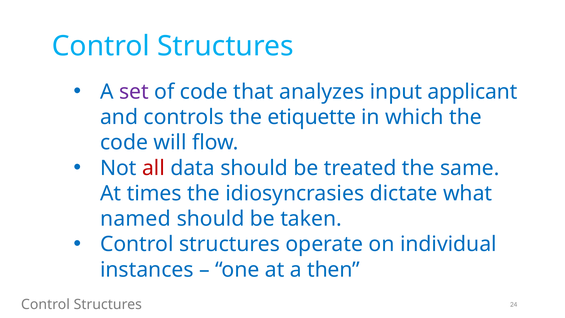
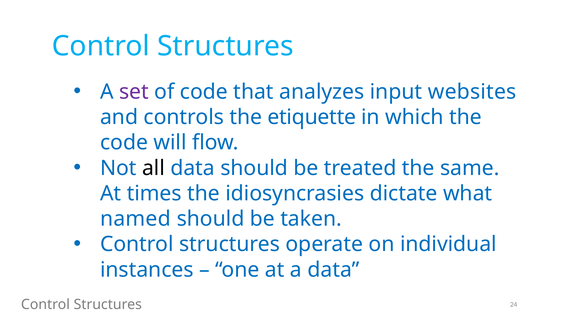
applicant: applicant -> websites
all colour: red -> black
a then: then -> data
